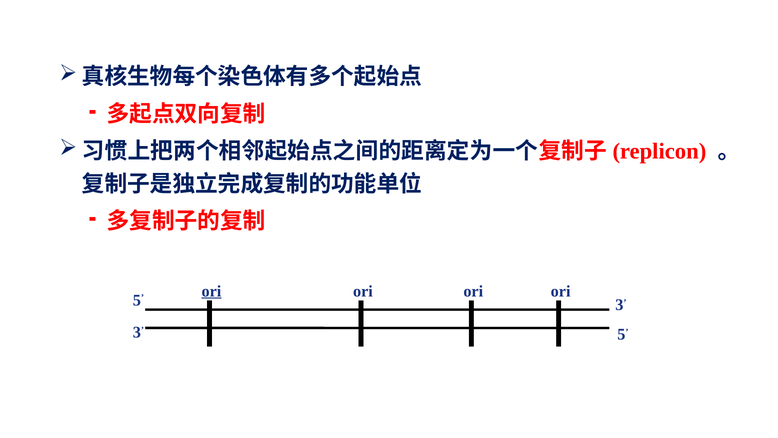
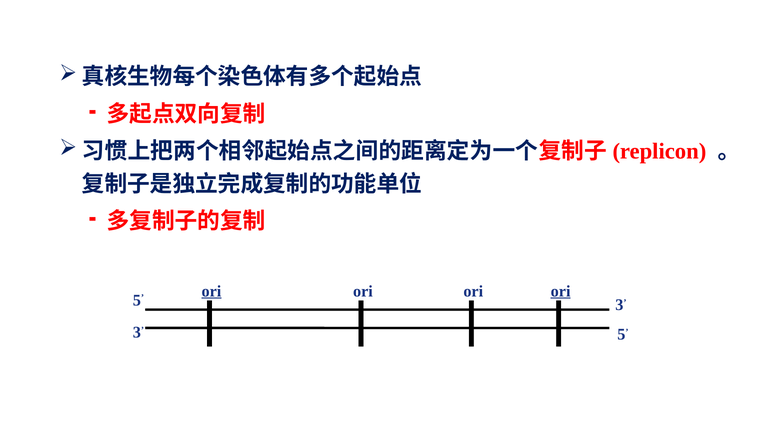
ori at (561, 291) underline: none -> present
